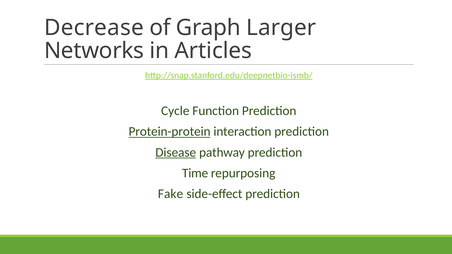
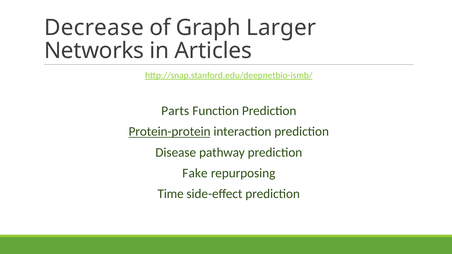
Cycle: Cycle -> Parts
Disease underline: present -> none
Time: Time -> Fake
Fake: Fake -> Time
